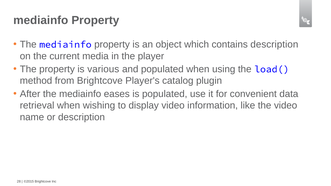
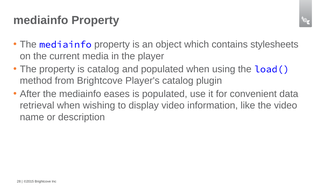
contains description: description -> stylesheets
is various: various -> catalog
